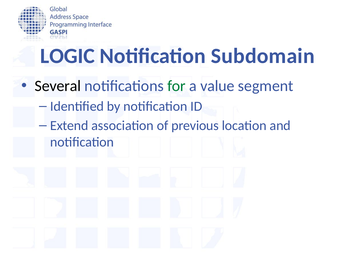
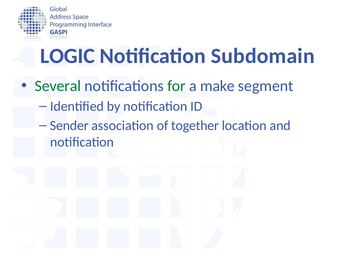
Several colour: black -> green
value: value -> make
Extend: Extend -> Sender
previous: previous -> together
